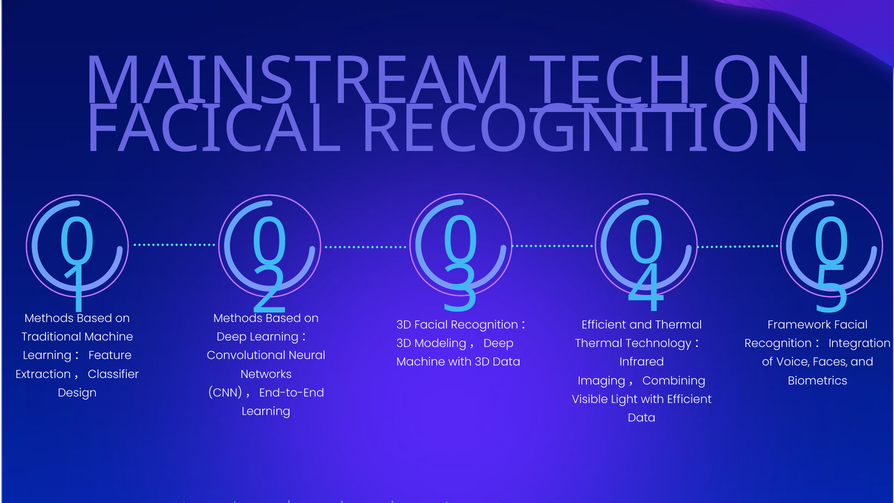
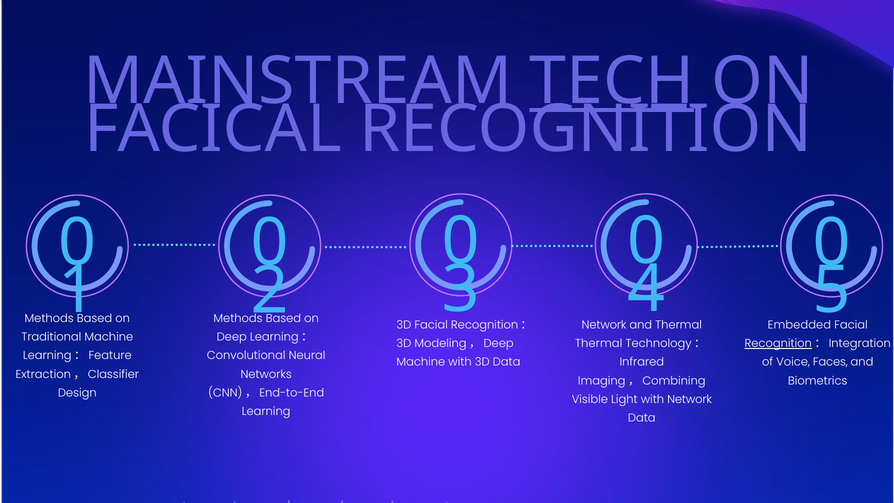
Efficient at (604, 325): Efficient -> Network
Framework: Framework -> Embedded
Recognition at (778, 343) underline: none -> present
with Efficient: Efficient -> Network
